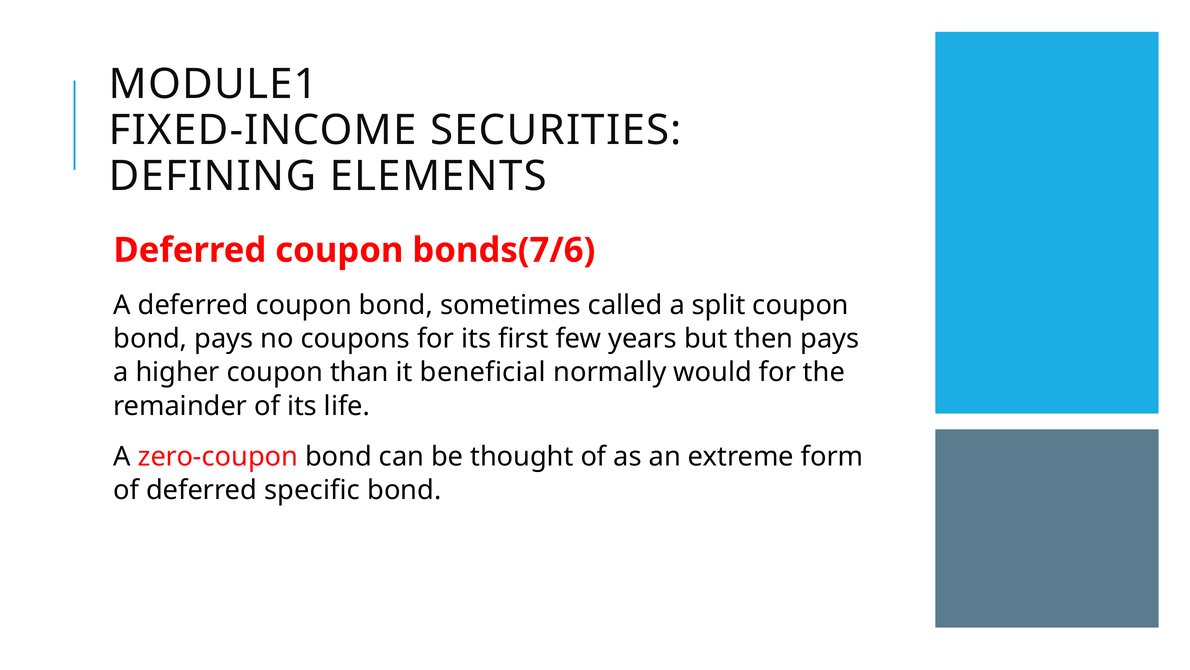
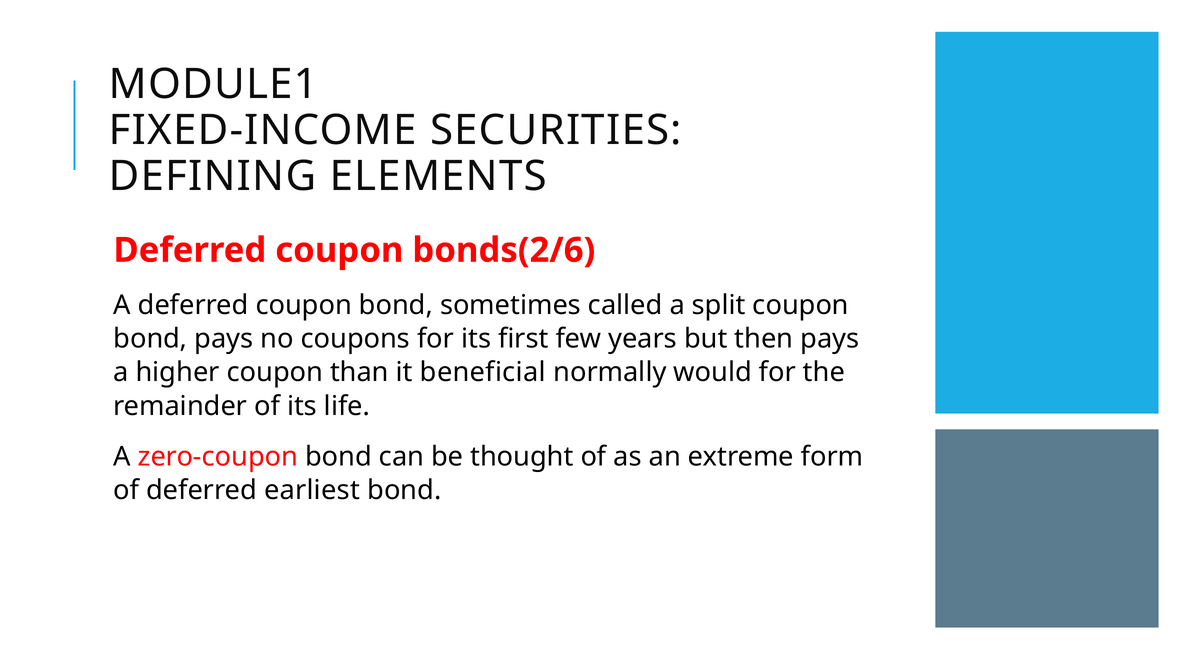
bonds(7/6: bonds(7/6 -> bonds(2/6
specific: specific -> earliest
